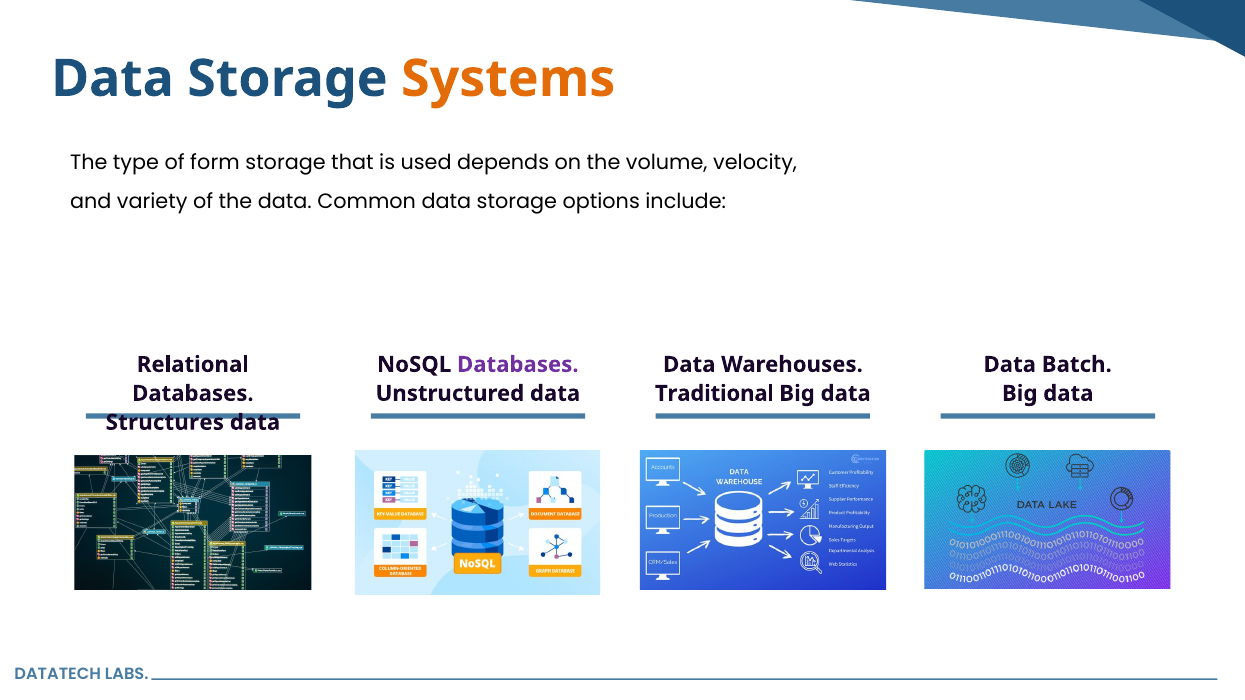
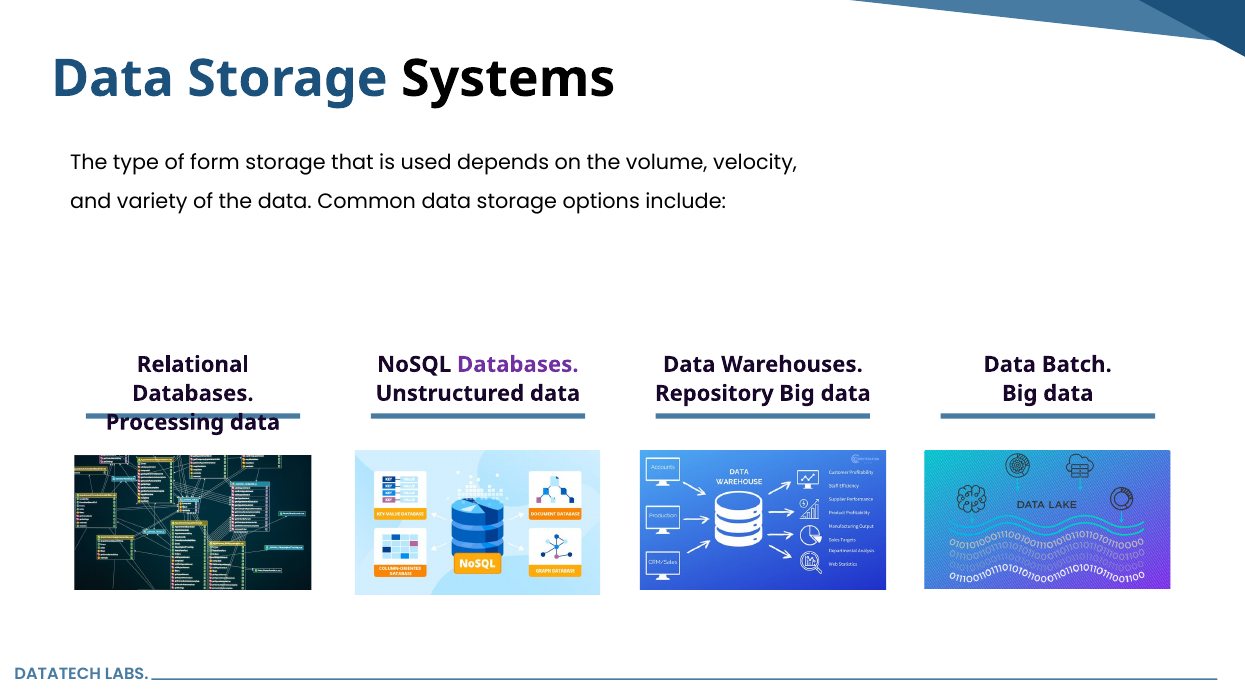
Systems colour: orange -> black
Traditional: Traditional -> Repository
Structures: Structures -> Processing
